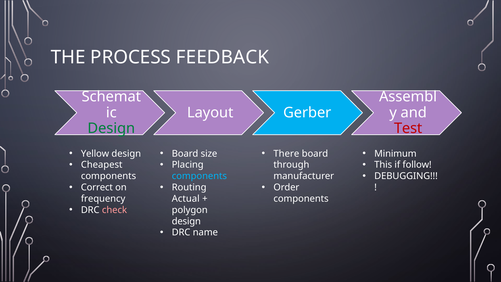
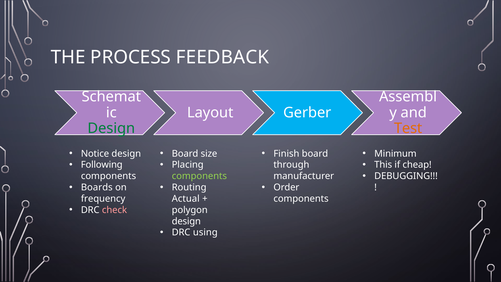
Test colour: red -> orange
Yellow: Yellow -> Notice
There: There -> Finish
Cheapest: Cheapest -> Following
follow: follow -> cheap
components at (199, 176) colour: light blue -> light green
Correct: Correct -> Boards
name: name -> using
